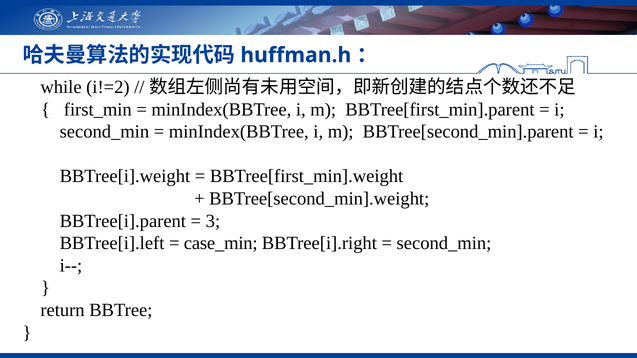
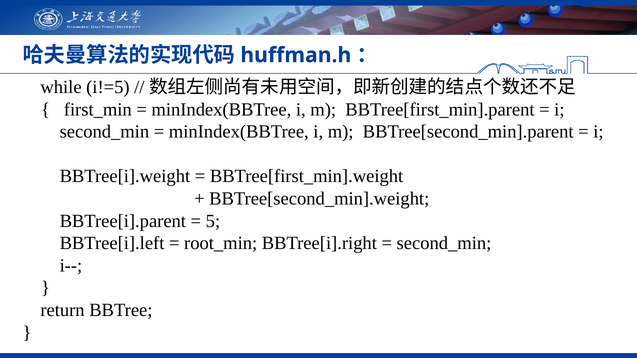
i!=2: i!=2 -> i!=5
3: 3 -> 5
case_min: case_min -> root_min
